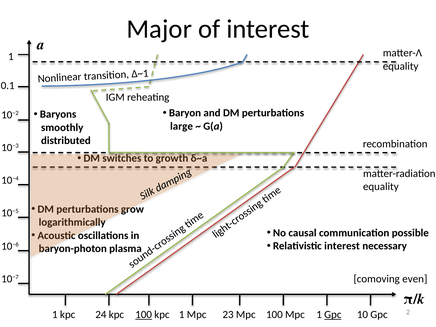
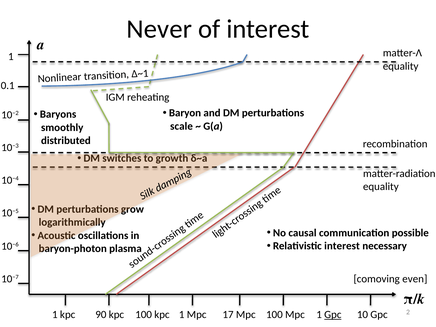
Major: Major -> Never
large: large -> scale
24: 24 -> 90
100 at (144, 315) underline: present -> none
23: 23 -> 17
